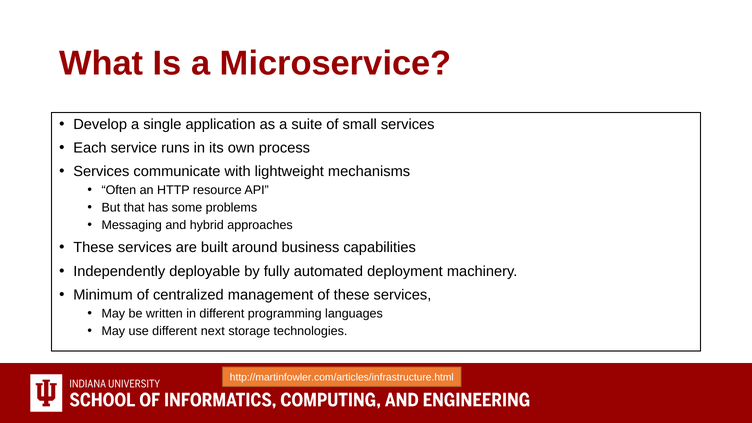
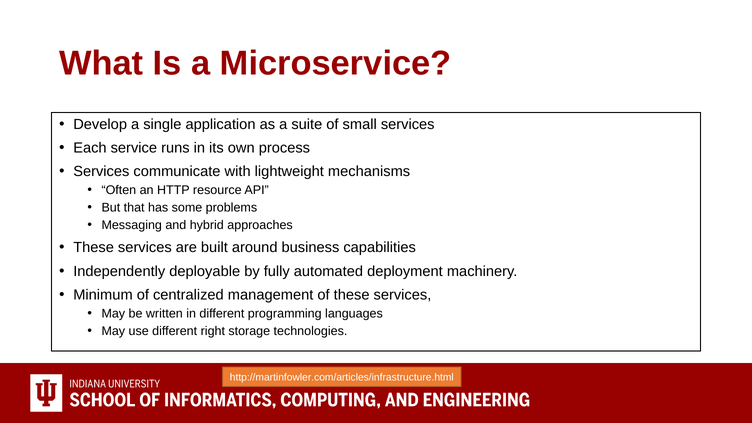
next: next -> right
